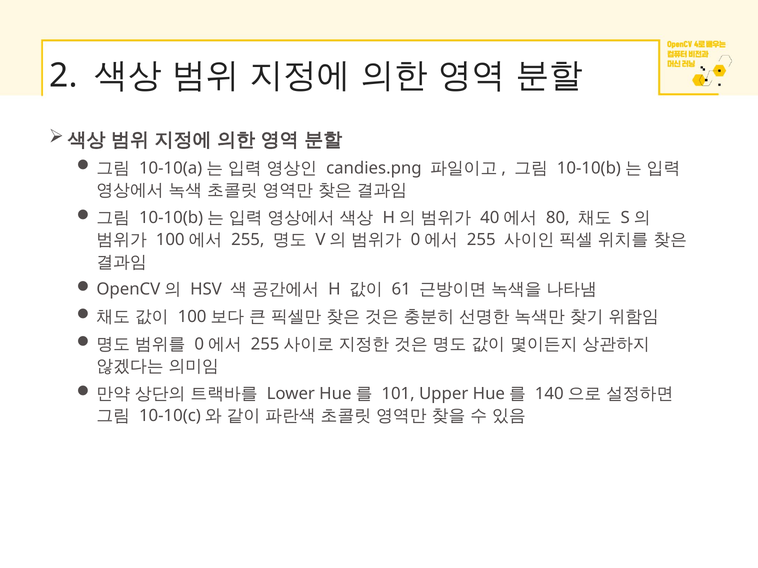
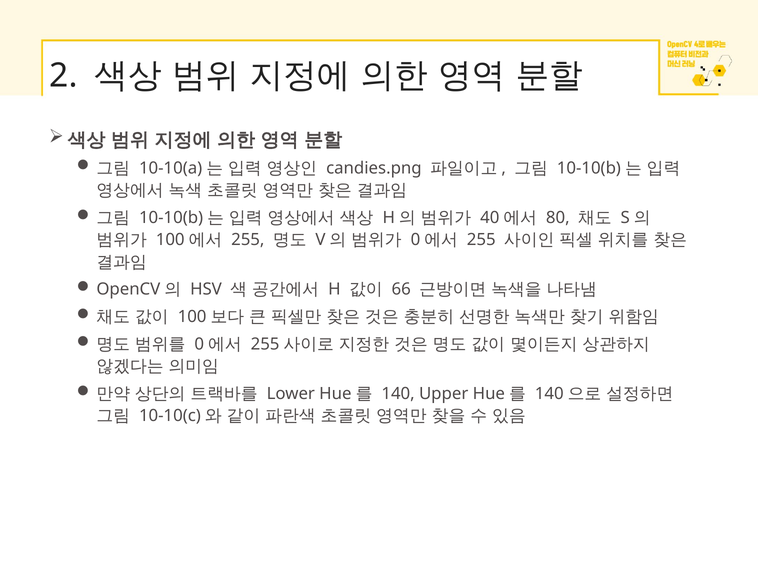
61: 61 -> 66
101: 101 -> 140
